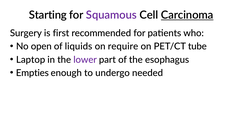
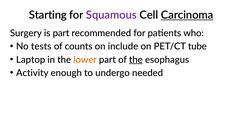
is first: first -> part
open: open -> tests
liquids: liquids -> counts
require: require -> include
lower colour: purple -> orange
the at (136, 60) underline: none -> present
Empties: Empties -> Activity
